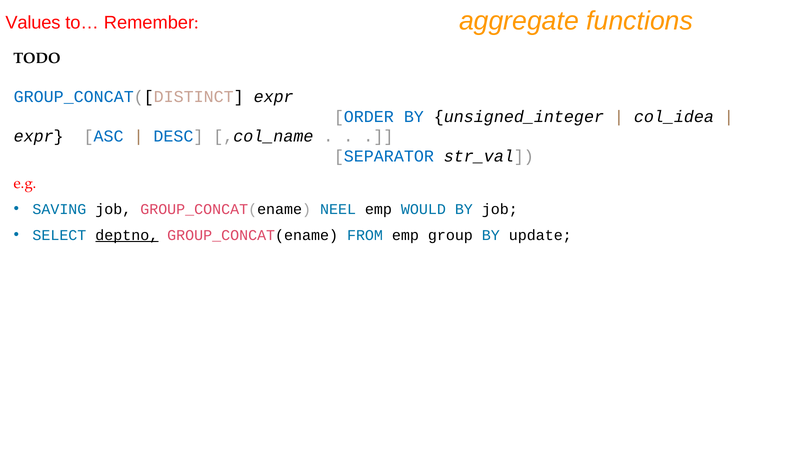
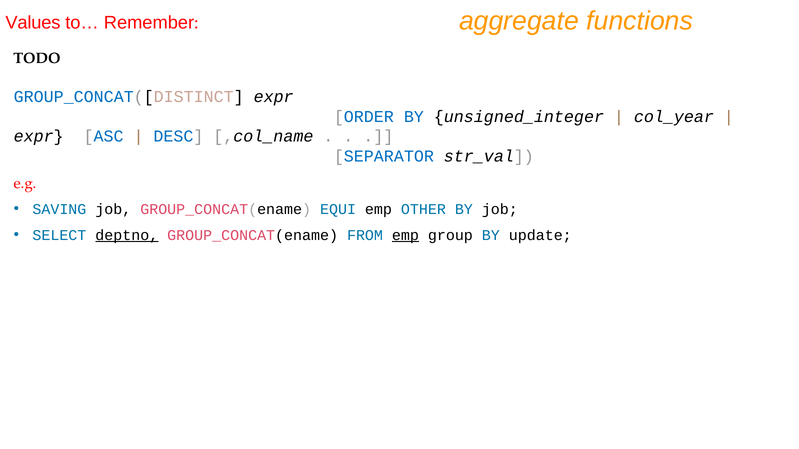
col_idea: col_idea -> col_year
NEEL: NEEL -> EQUI
WOULD: WOULD -> OTHER
emp at (405, 235) underline: none -> present
